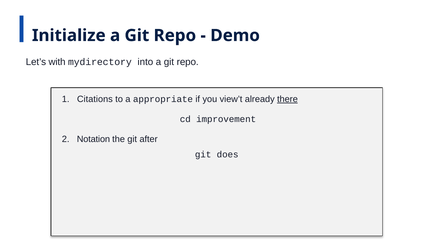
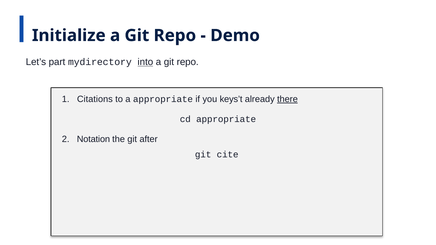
with: with -> part
into underline: none -> present
view’t: view’t -> keys’t
cd improvement: improvement -> appropriate
does: does -> cite
